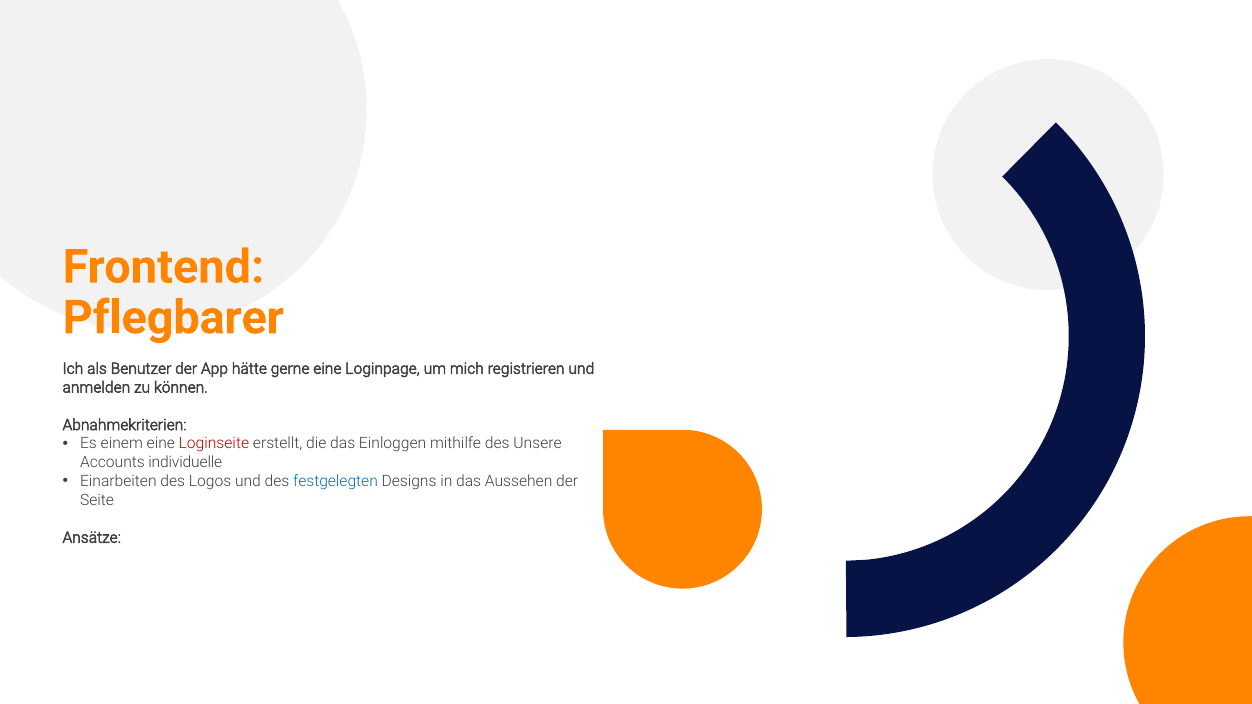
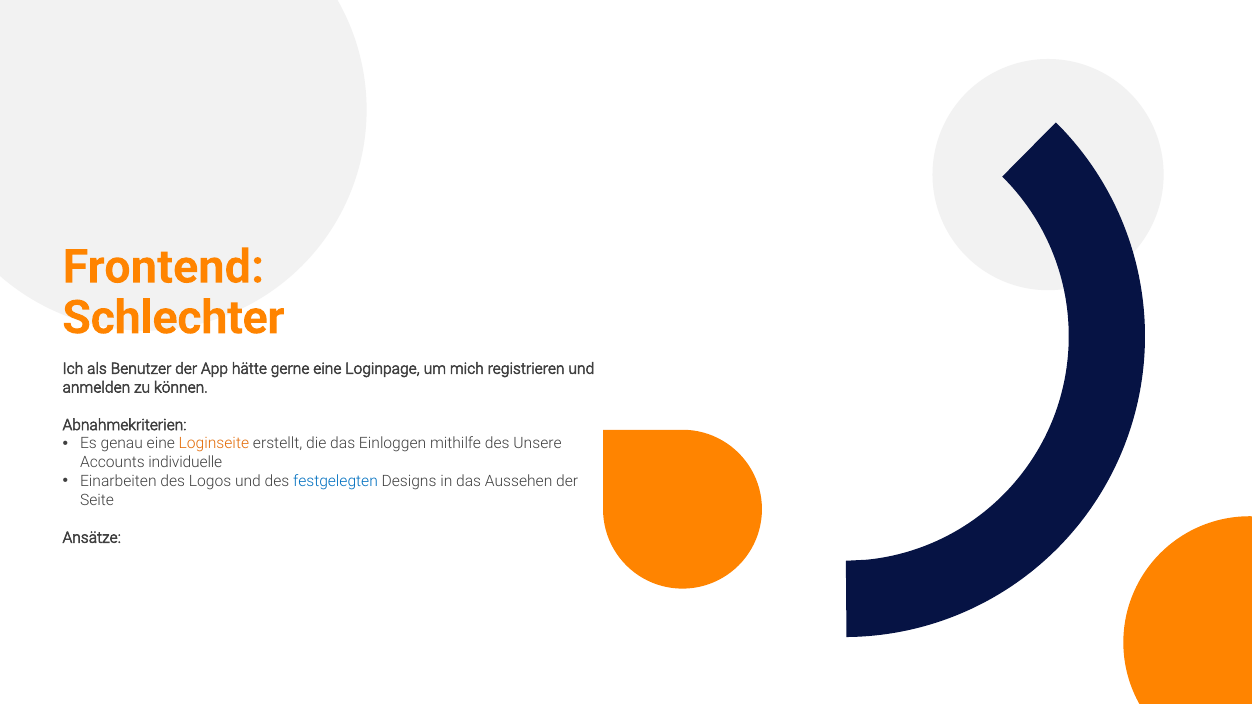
Pflegbarer: Pflegbarer -> Schlechter
einem: einem -> genau
Loginseite colour: red -> orange
